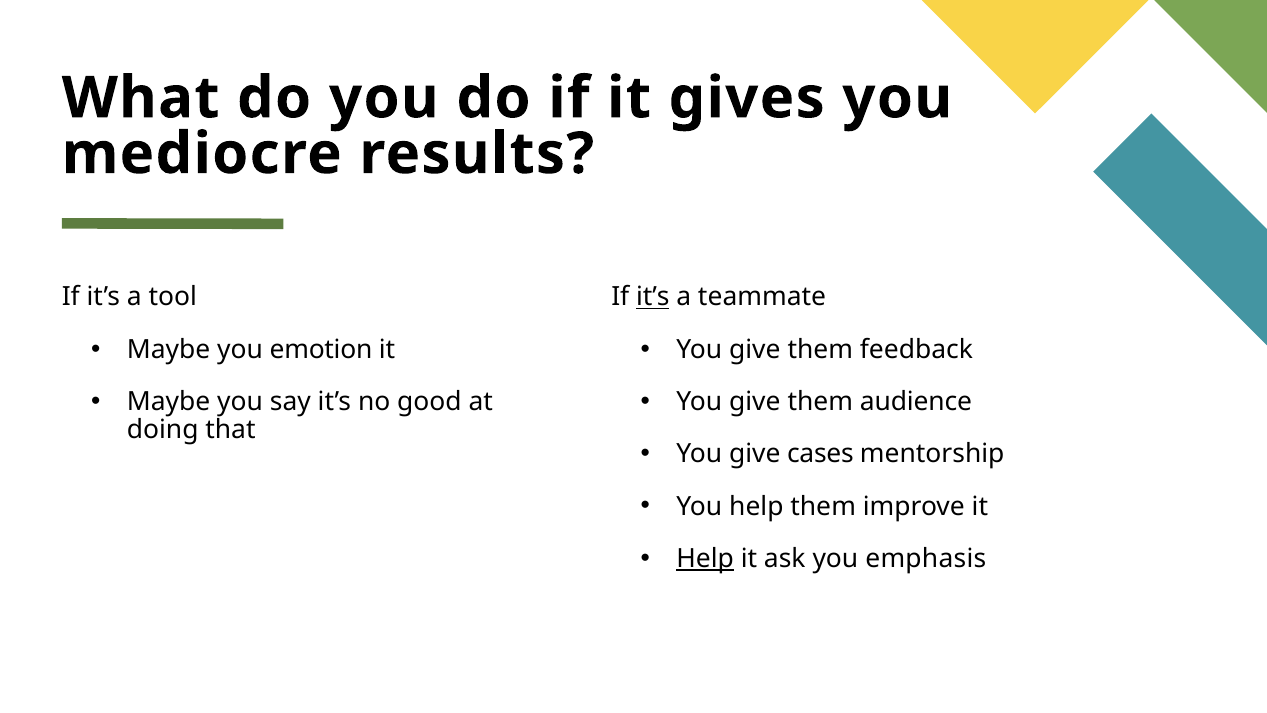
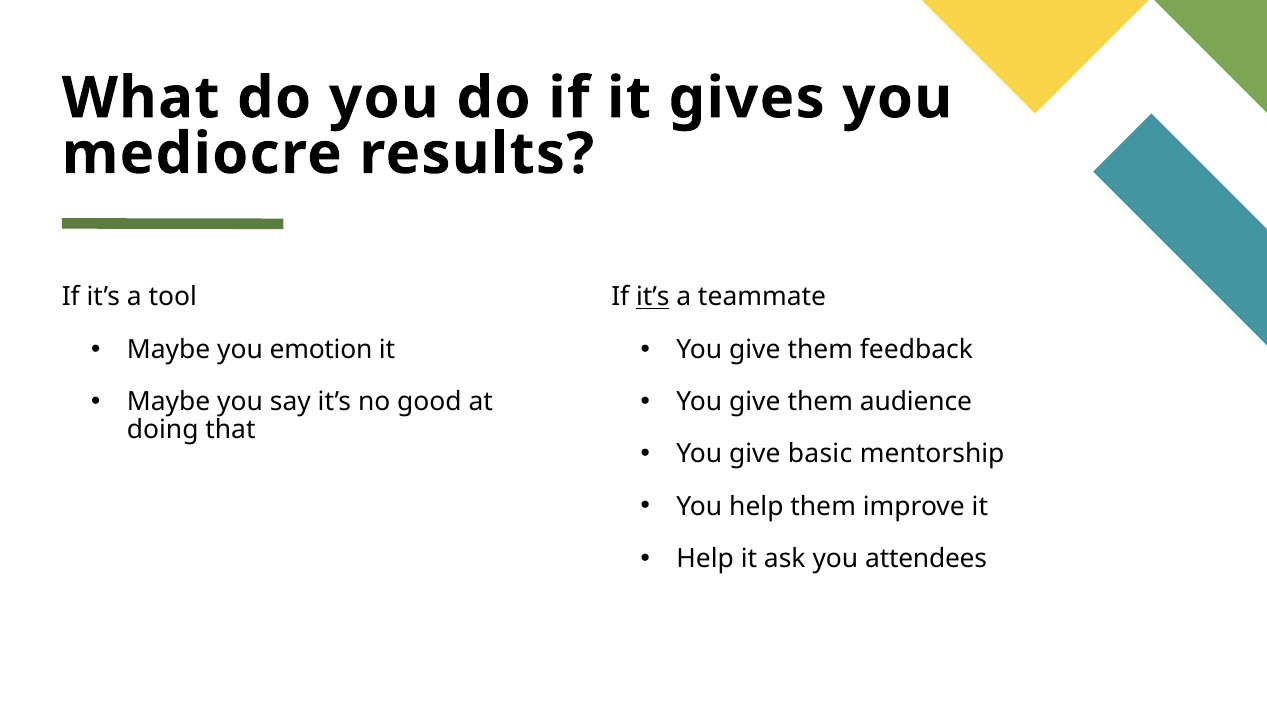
cases: cases -> basic
Help at (705, 558) underline: present -> none
emphasis: emphasis -> attendees
